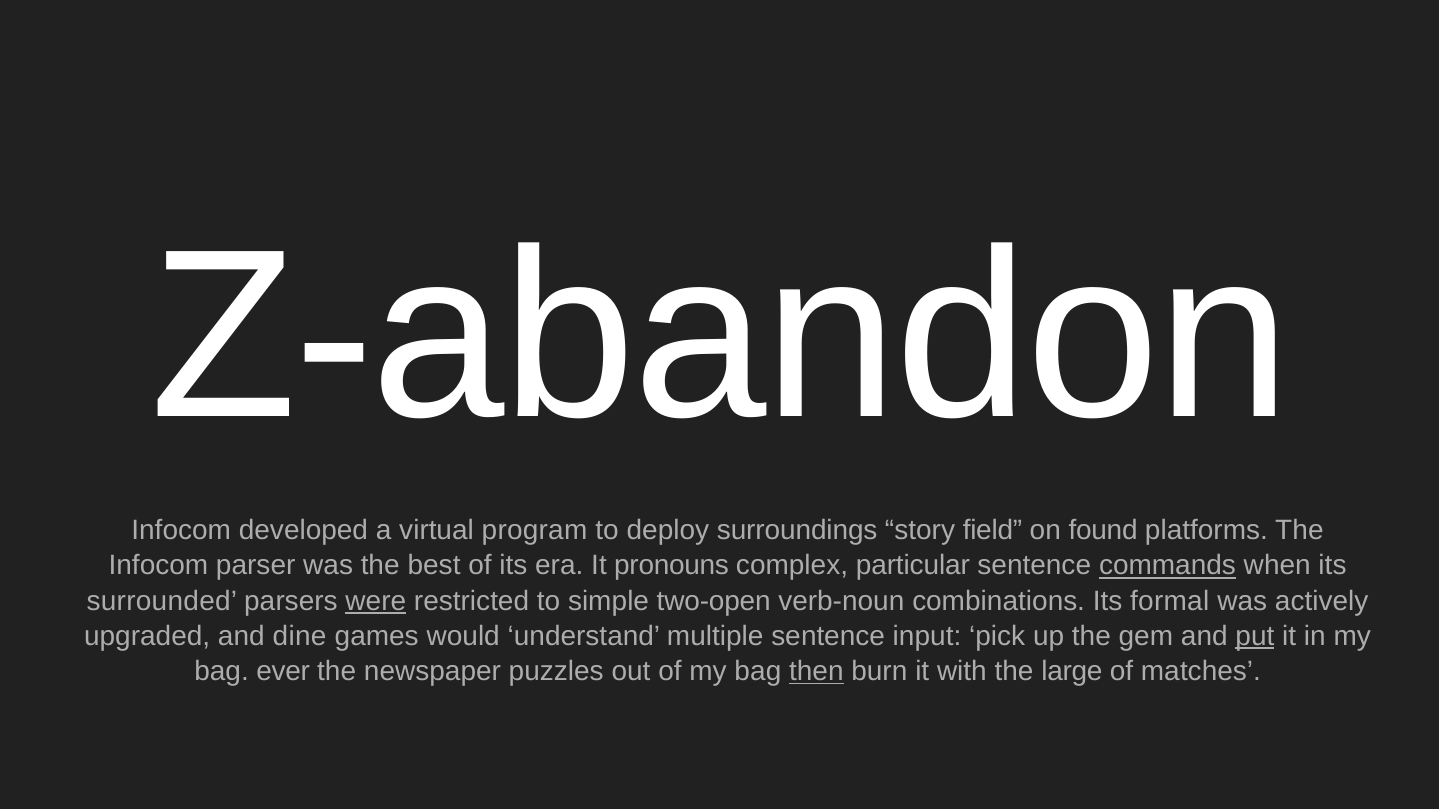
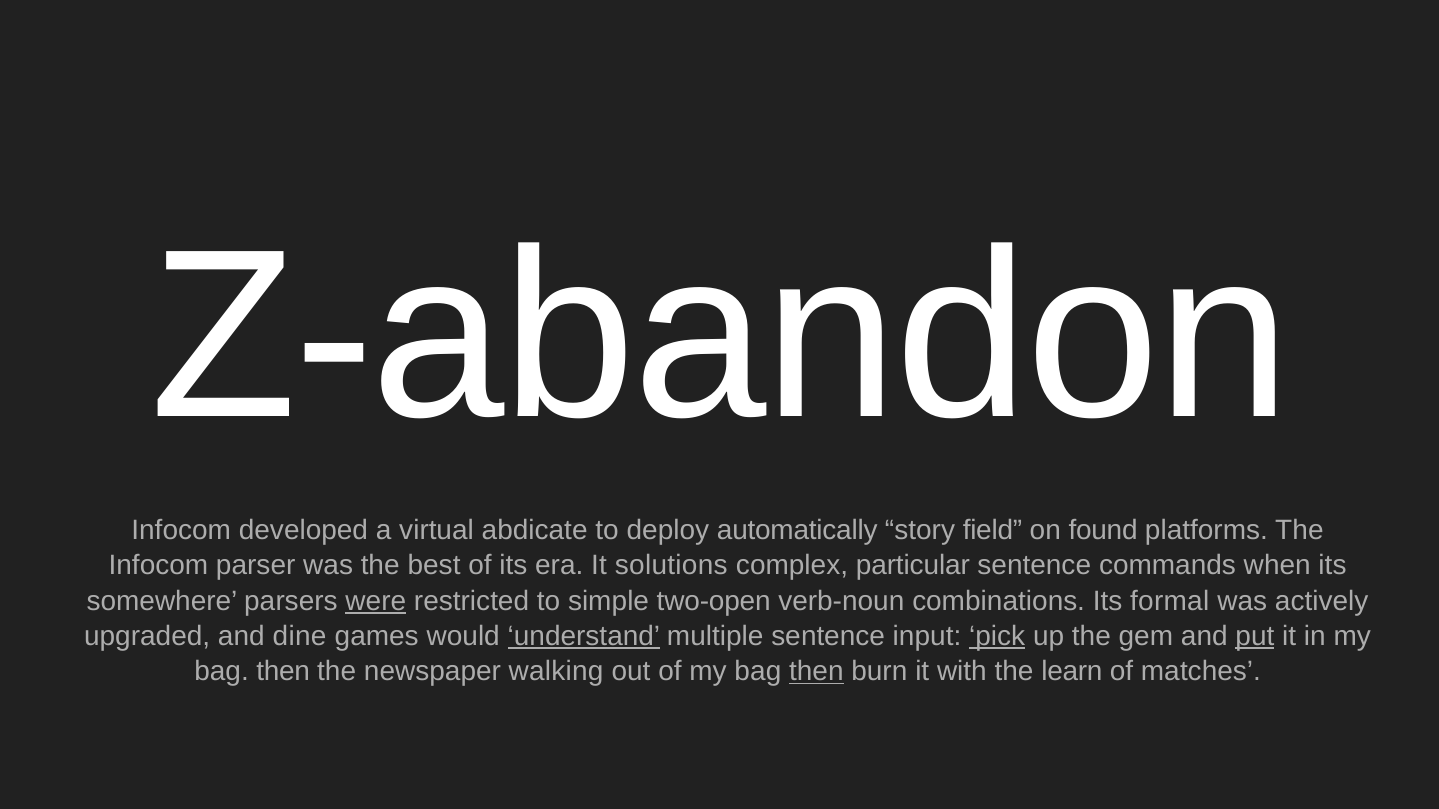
program: program -> abdicate
surroundings: surroundings -> automatically
pronouns: pronouns -> solutions
commands underline: present -> none
surrounded: surrounded -> somewhere
understand underline: none -> present
pick underline: none -> present
ever at (283, 672): ever -> then
puzzles: puzzles -> walking
large: large -> learn
